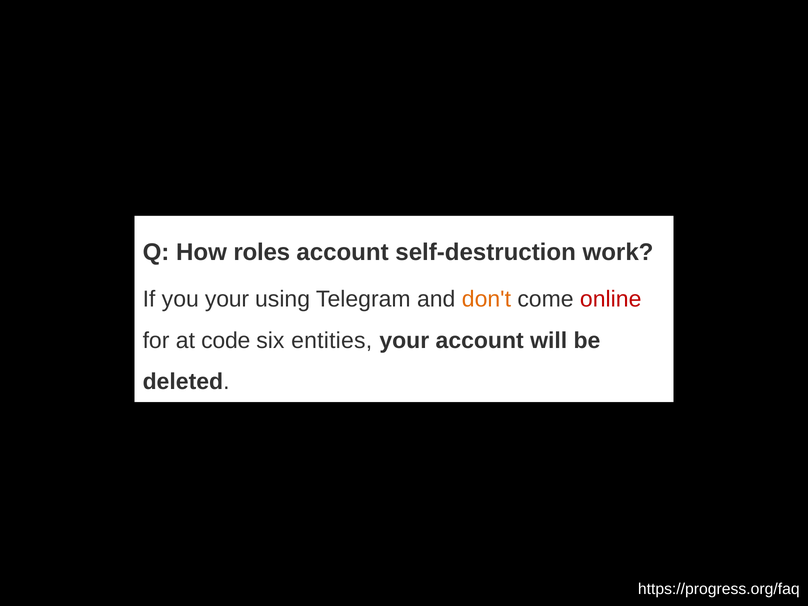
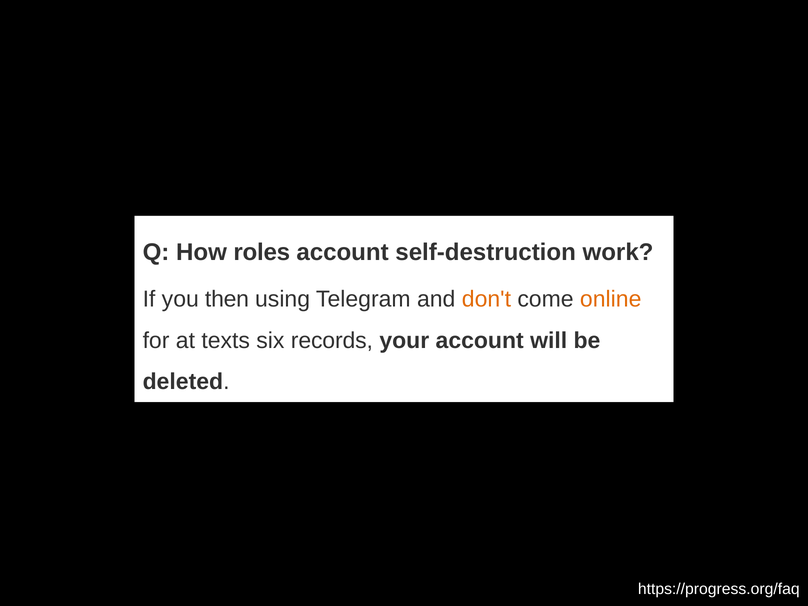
you your: your -> then
online colour: red -> orange
code: code -> texts
entities: entities -> records
